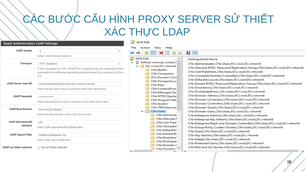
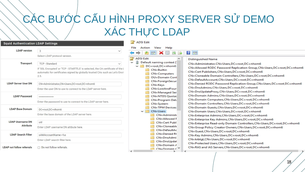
THIẾT: THIẾT -> DEMO
